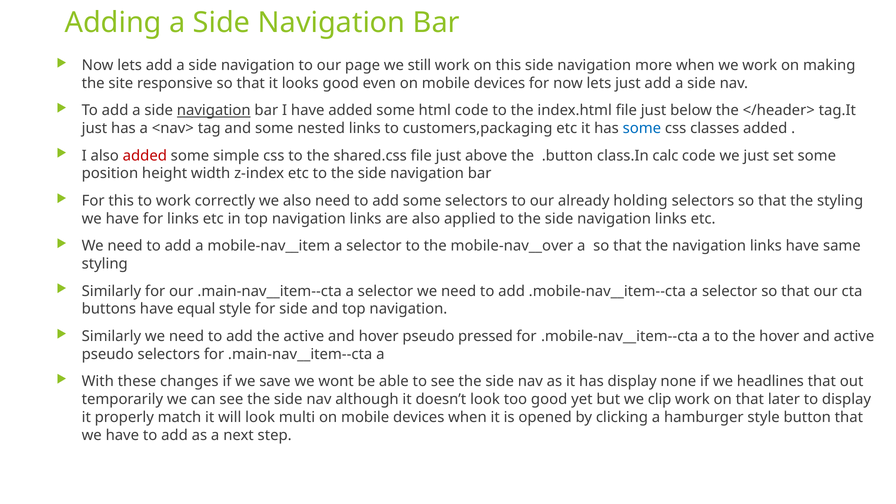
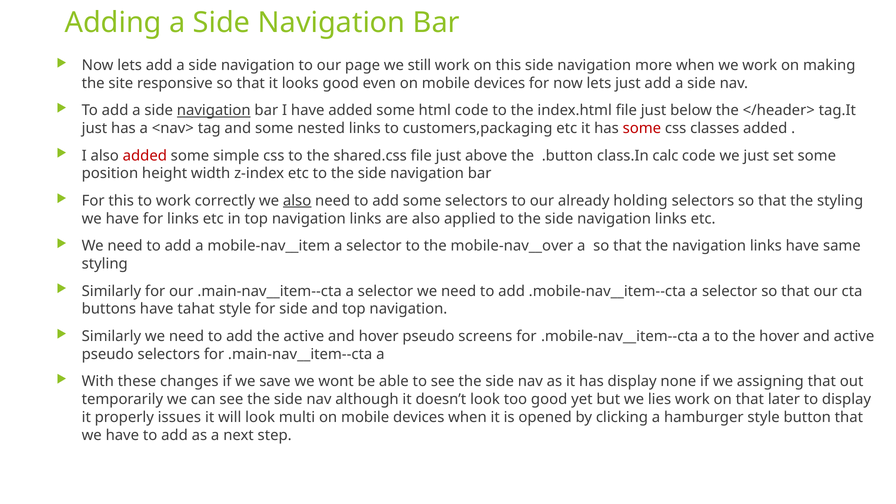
some at (642, 128) colour: blue -> red
also at (297, 201) underline: none -> present
equal: equal -> tahat
pressed: pressed -> screens
headlines: headlines -> assigning
clip: clip -> lies
match: match -> issues
